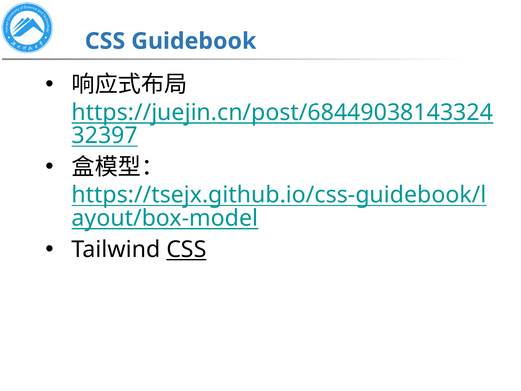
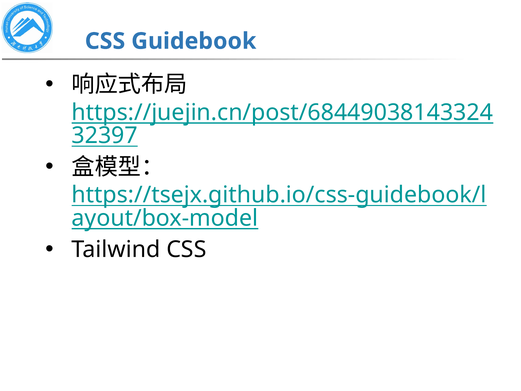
CSS at (186, 250) underline: present -> none
